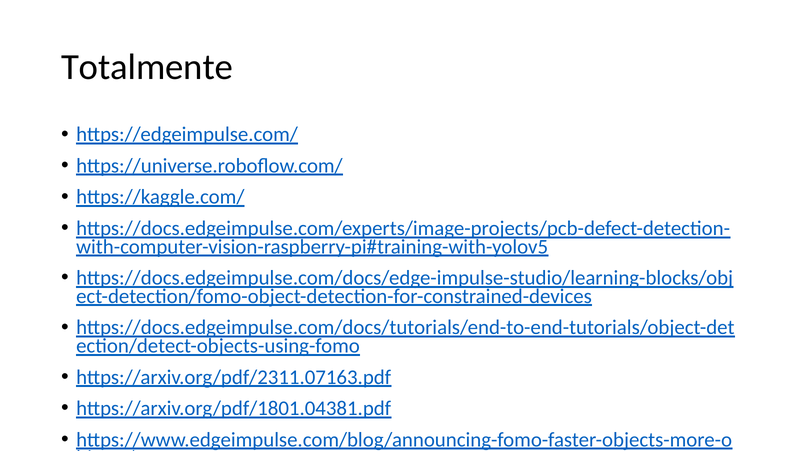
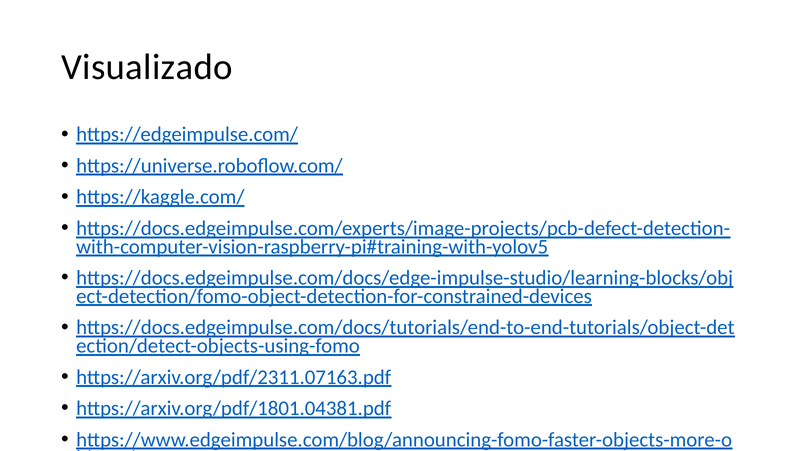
Totalmente: Totalmente -> Visualizado
